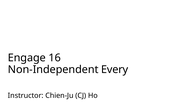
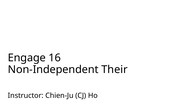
Every: Every -> Their
